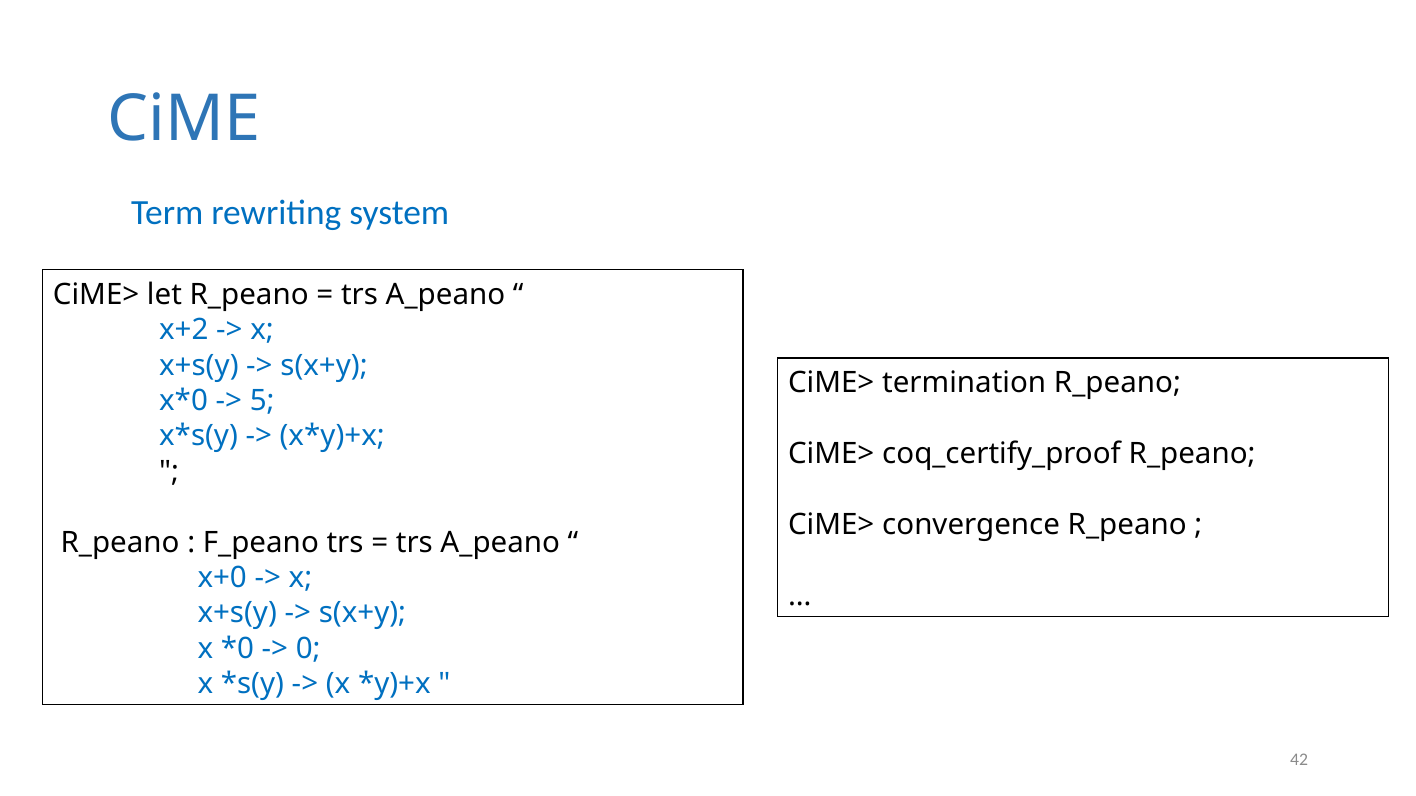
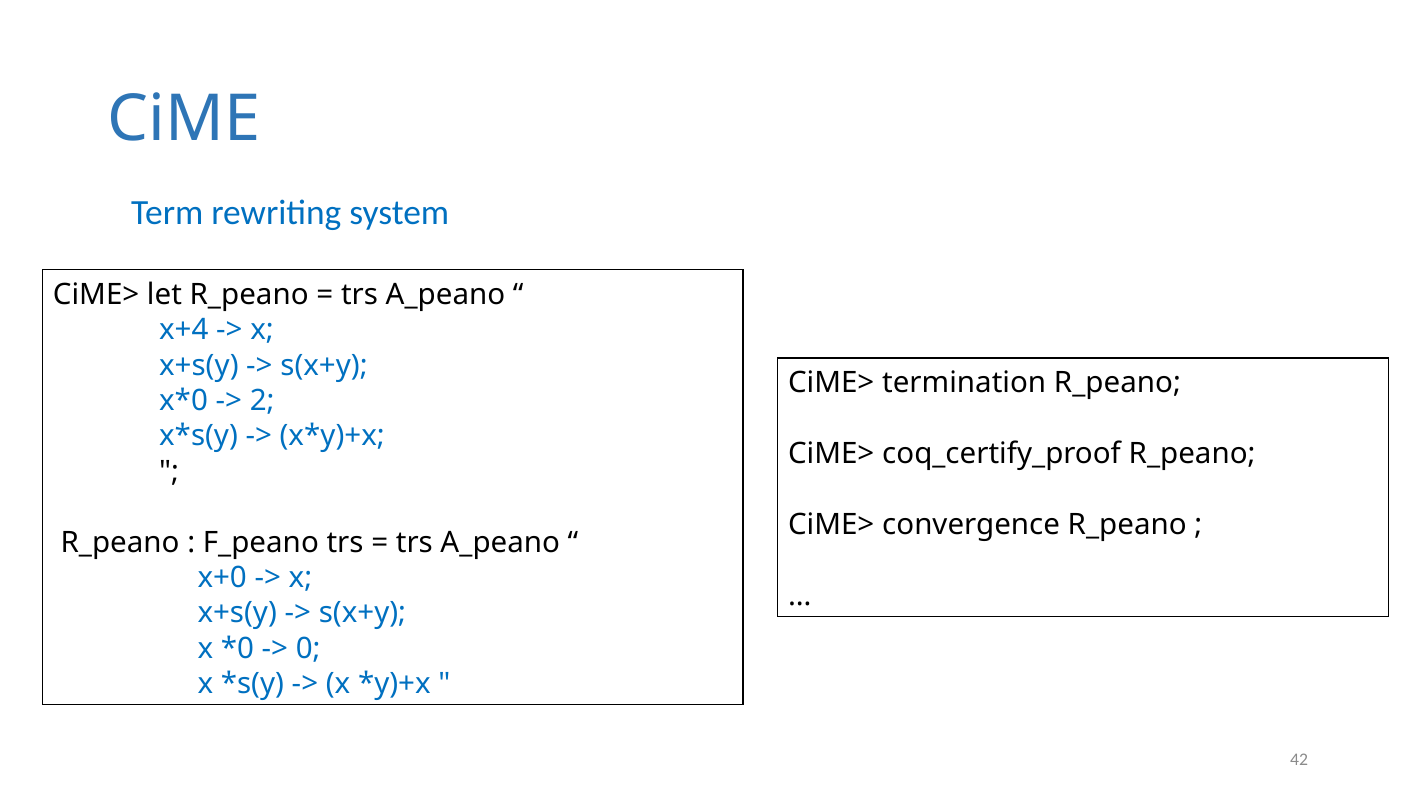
x+2: x+2 -> x+4
5: 5 -> 2
